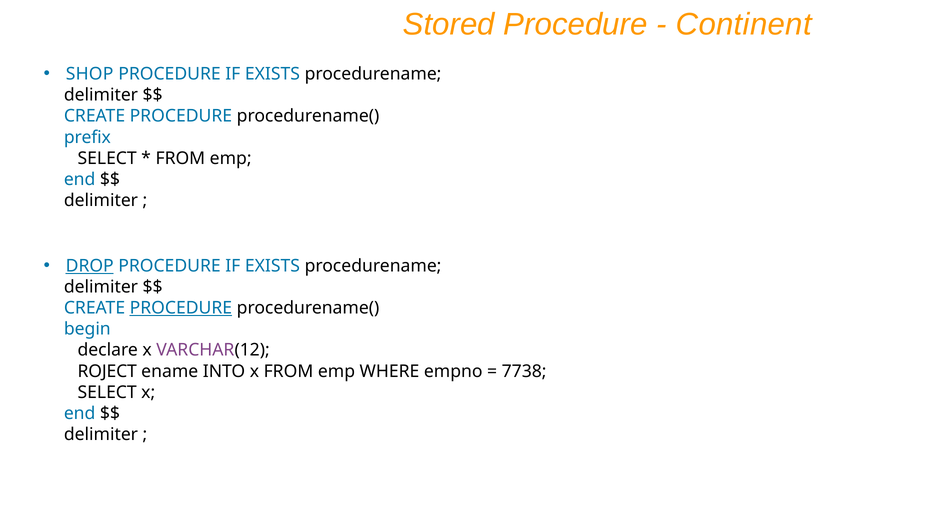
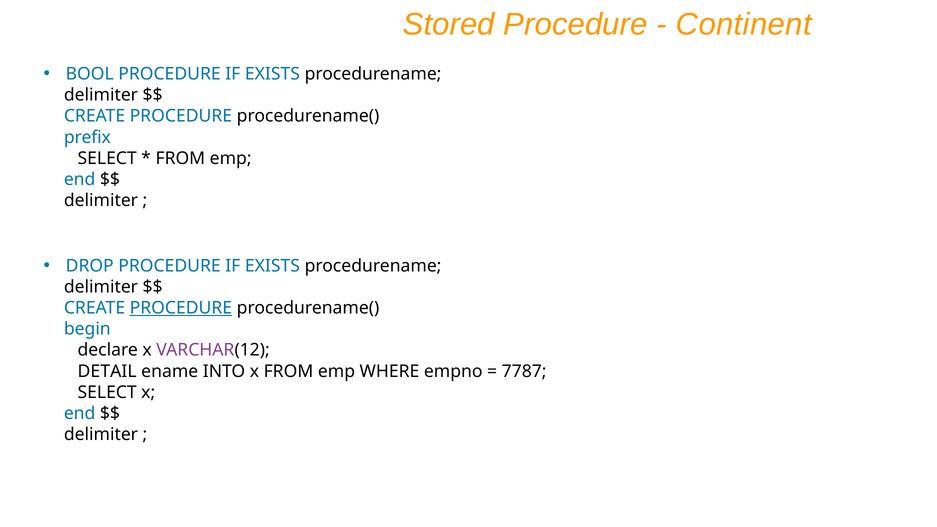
SHOP: SHOP -> BOOL
DROP underline: present -> none
ROJECT: ROJECT -> DETAIL
7738: 7738 -> 7787
